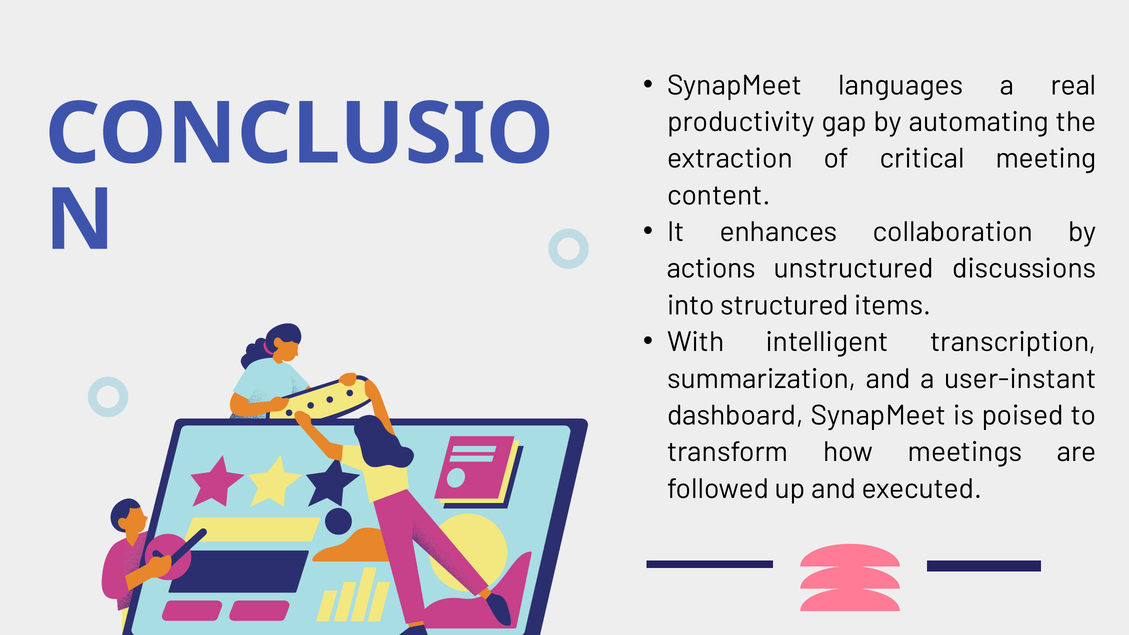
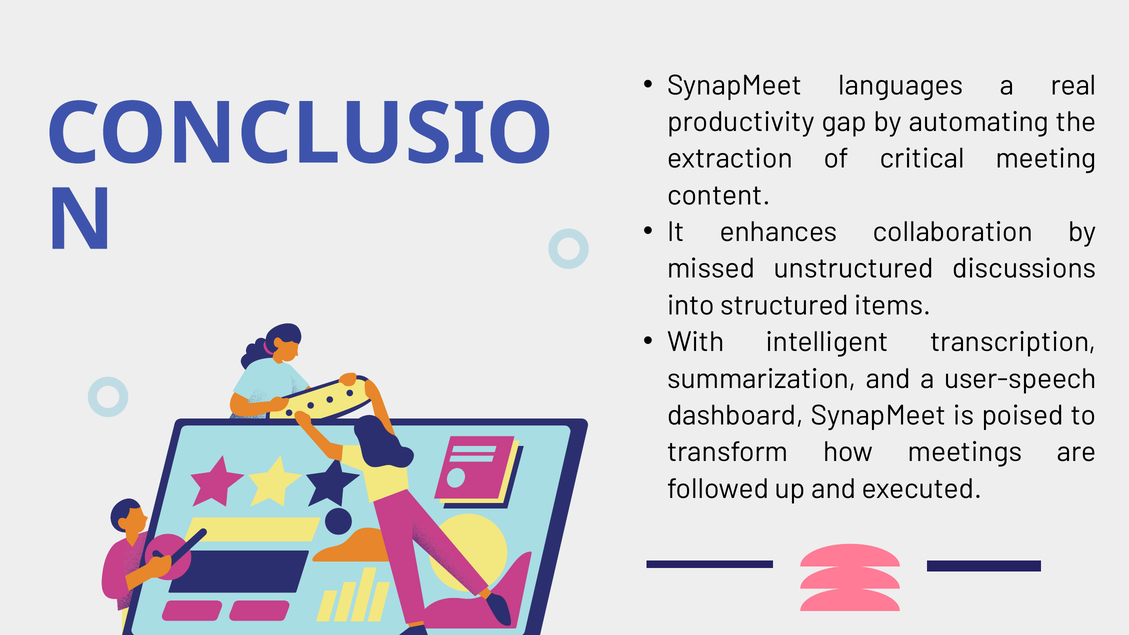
actions: actions -> missed
user-instant: user-instant -> user-speech
